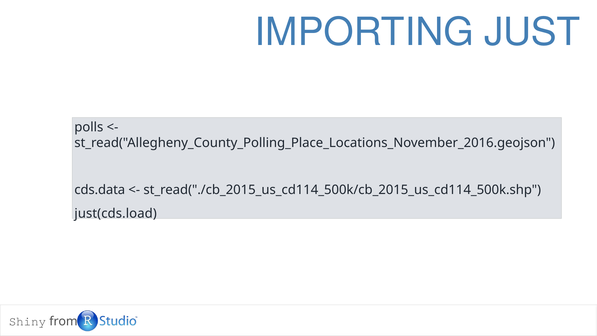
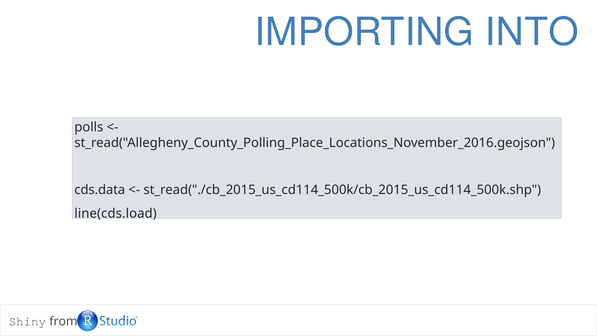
JUST: JUST -> INTO
just(cds.load: just(cds.load -> line(cds.load
